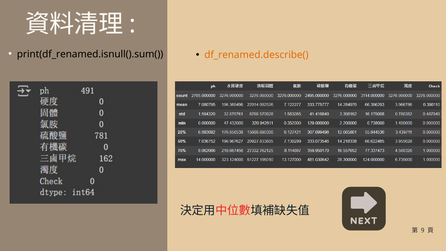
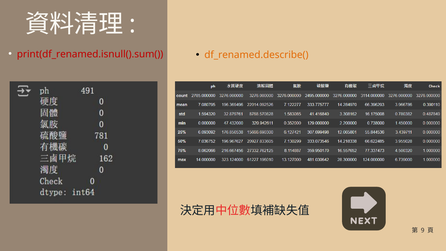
print(df_renamed.isnull().sum( colour: black -> red
